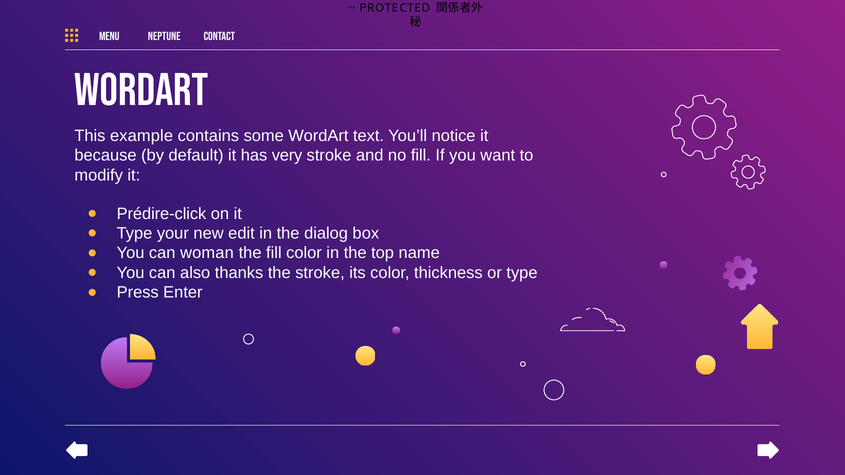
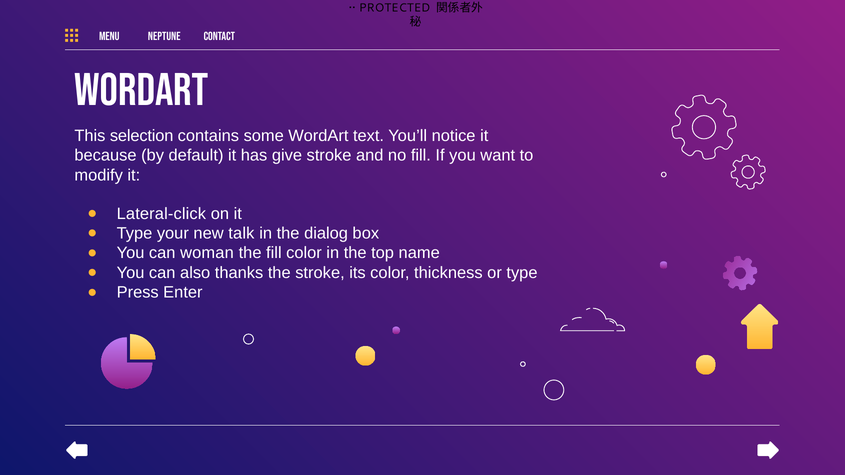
example: example -> selection
very: very -> give
Prédire-click: Prédire-click -> Lateral-click
edit: edit -> talk
